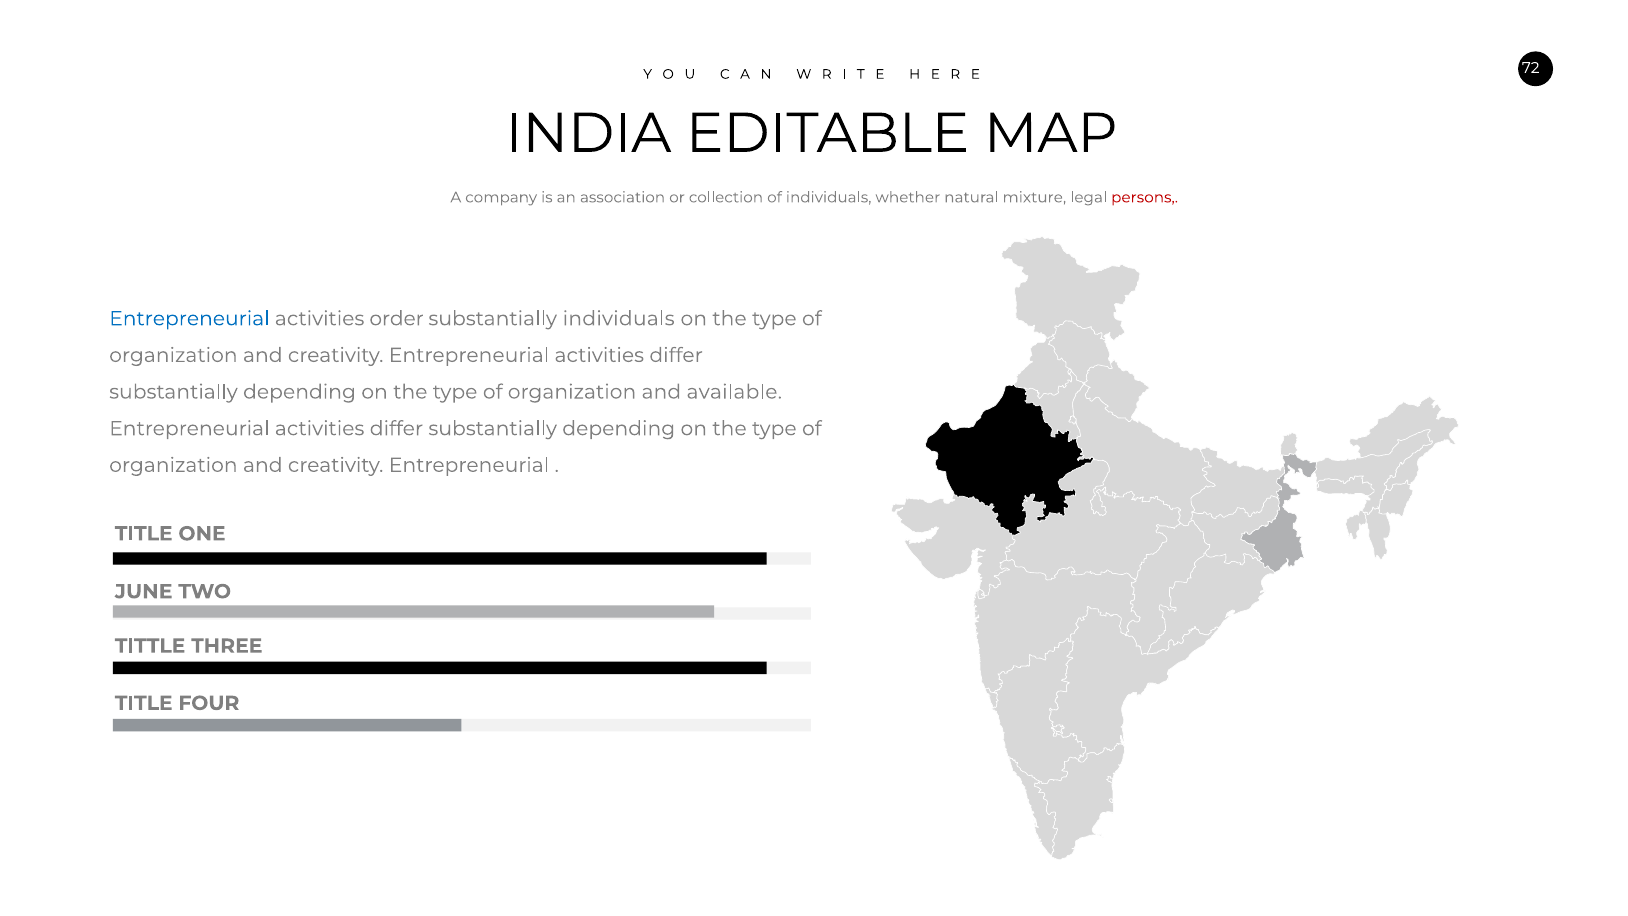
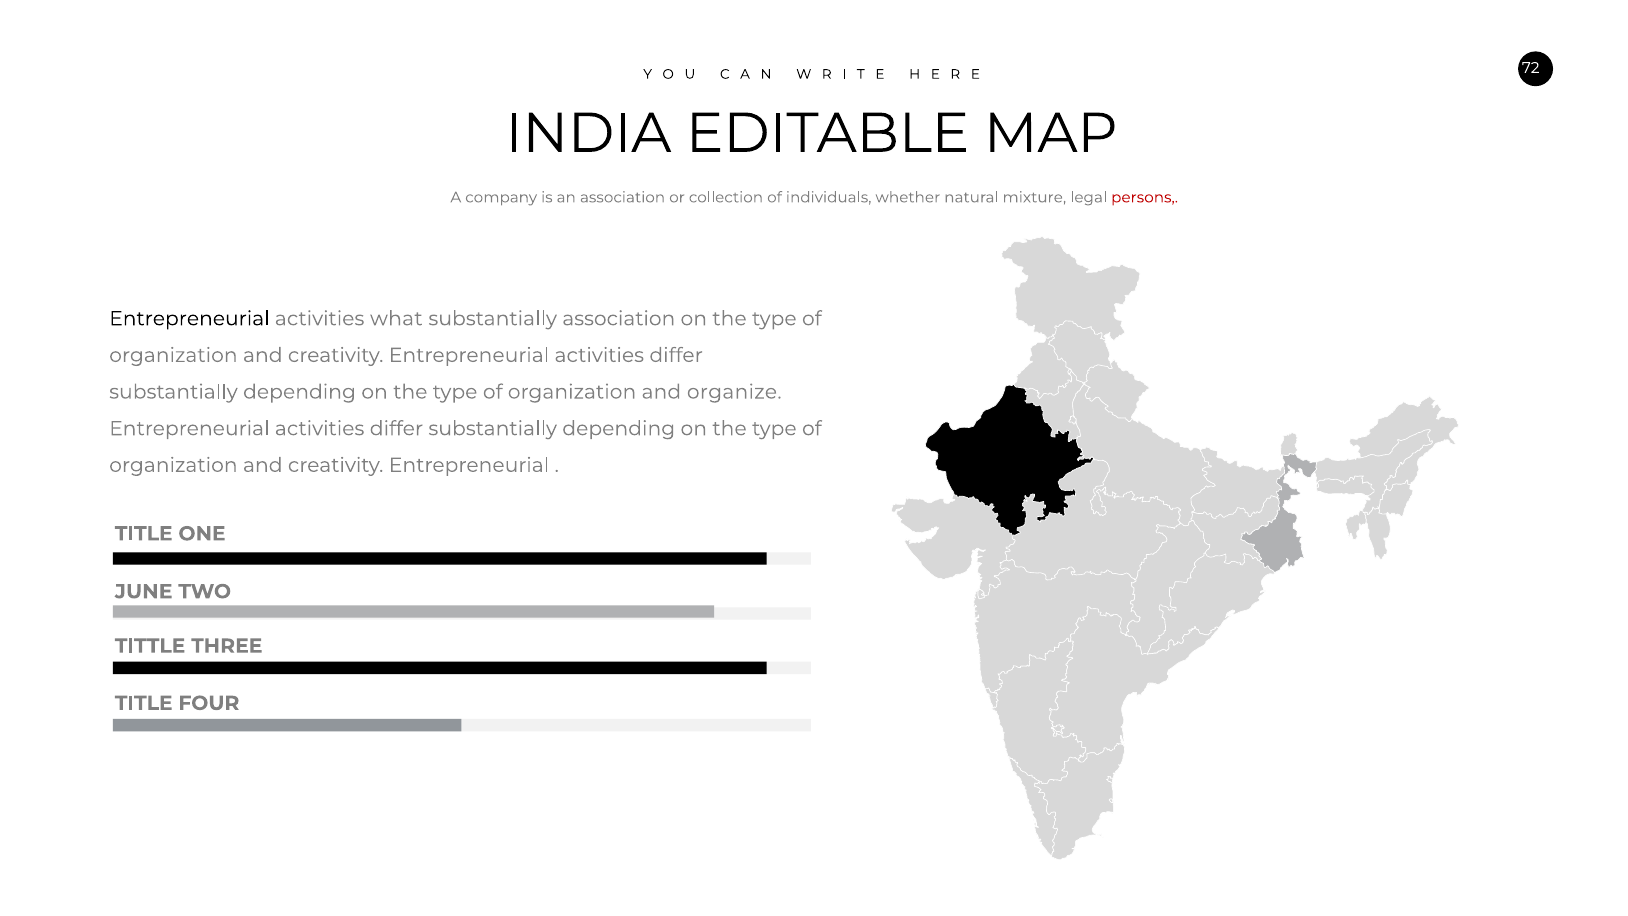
Entrepreneurial at (189, 319) colour: blue -> black
order: order -> what
substantially individuals: individuals -> association
available: available -> organize
